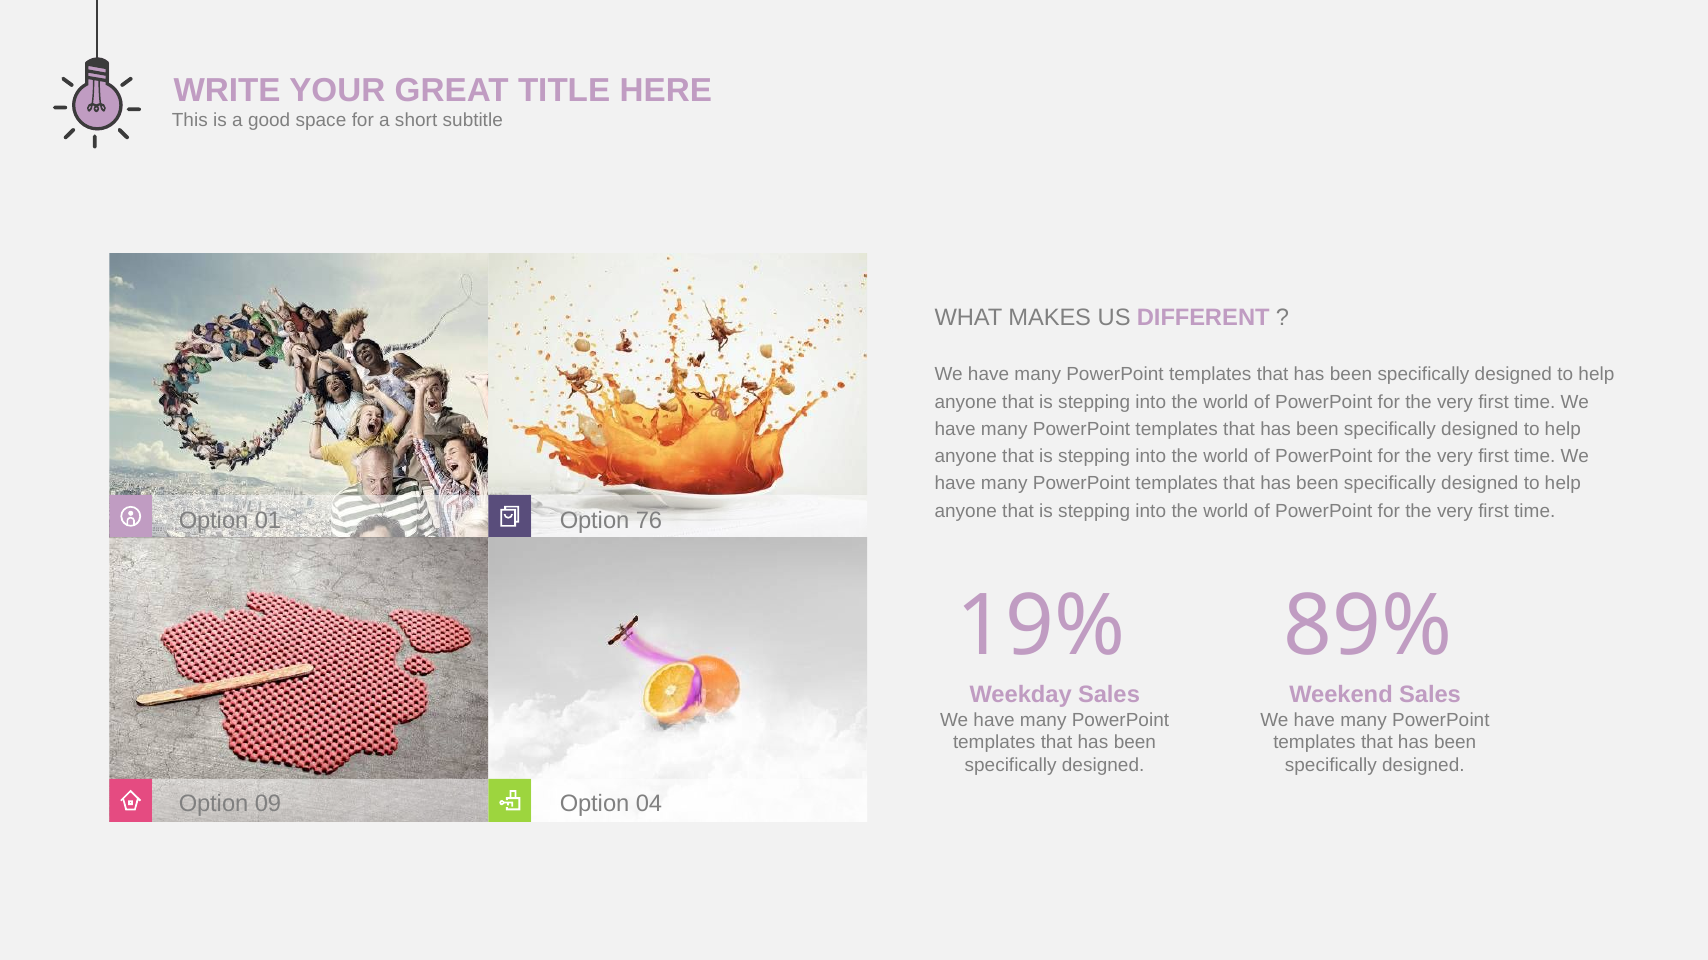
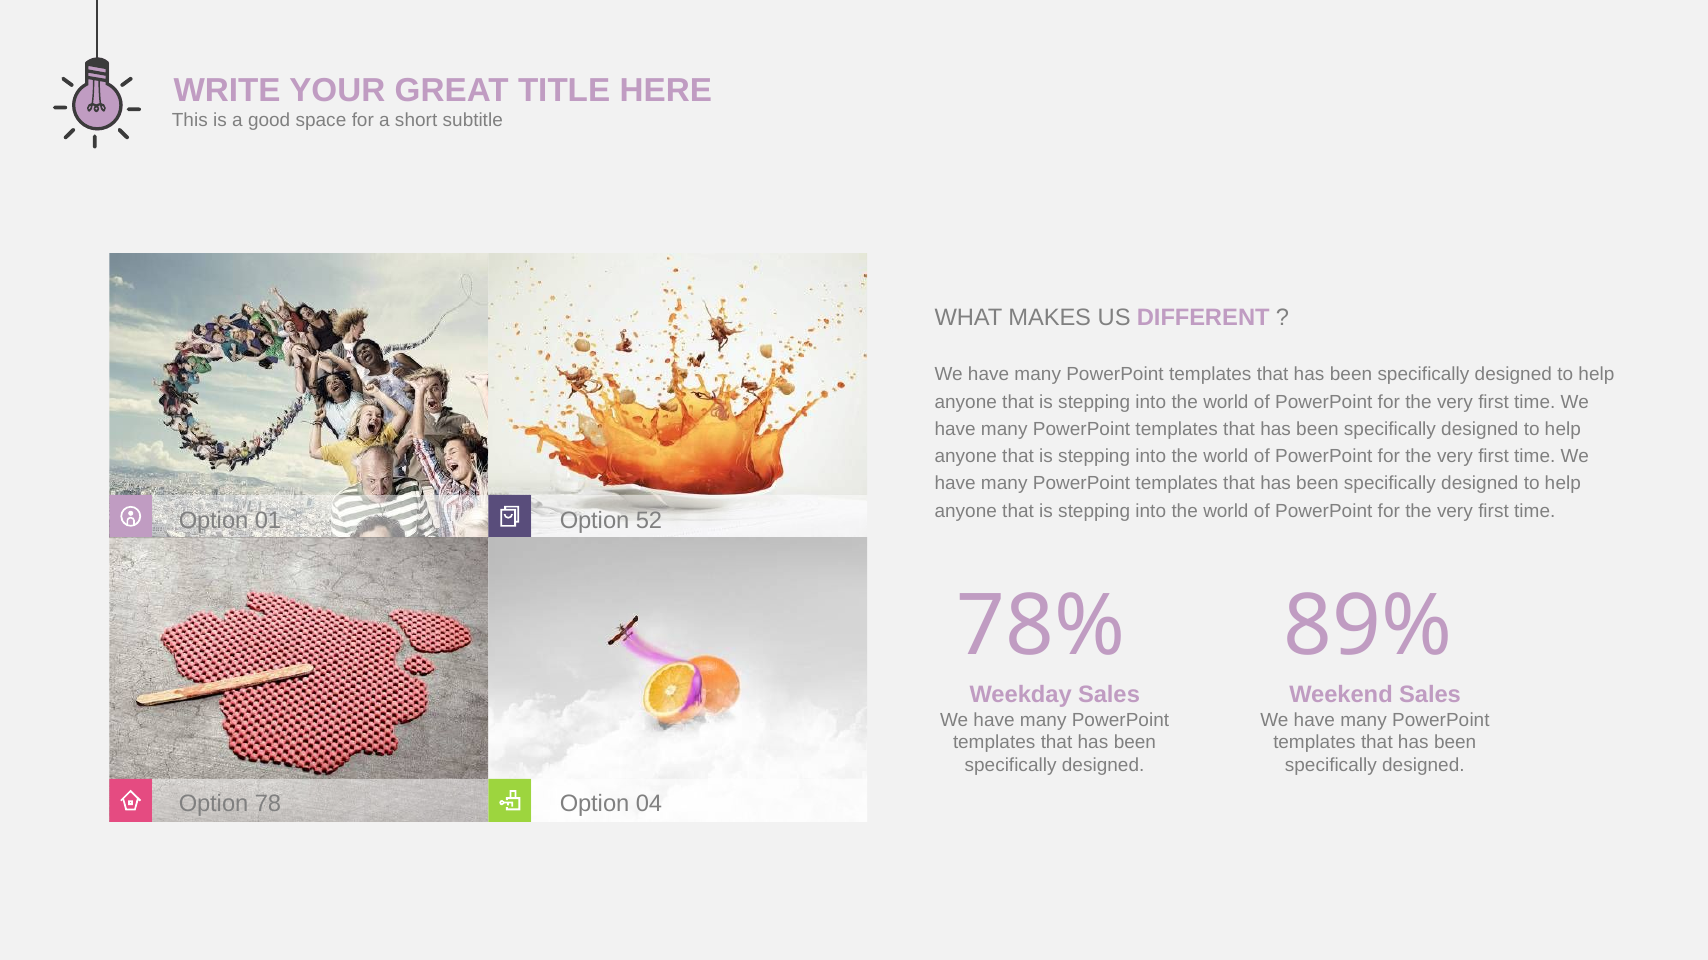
76: 76 -> 52
19%: 19% -> 78%
09: 09 -> 78
